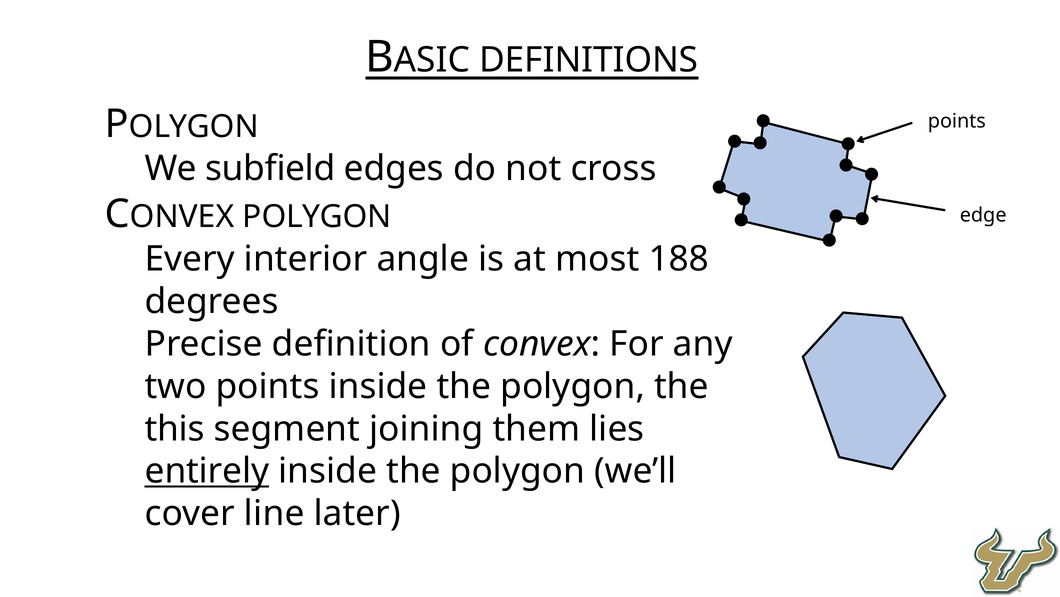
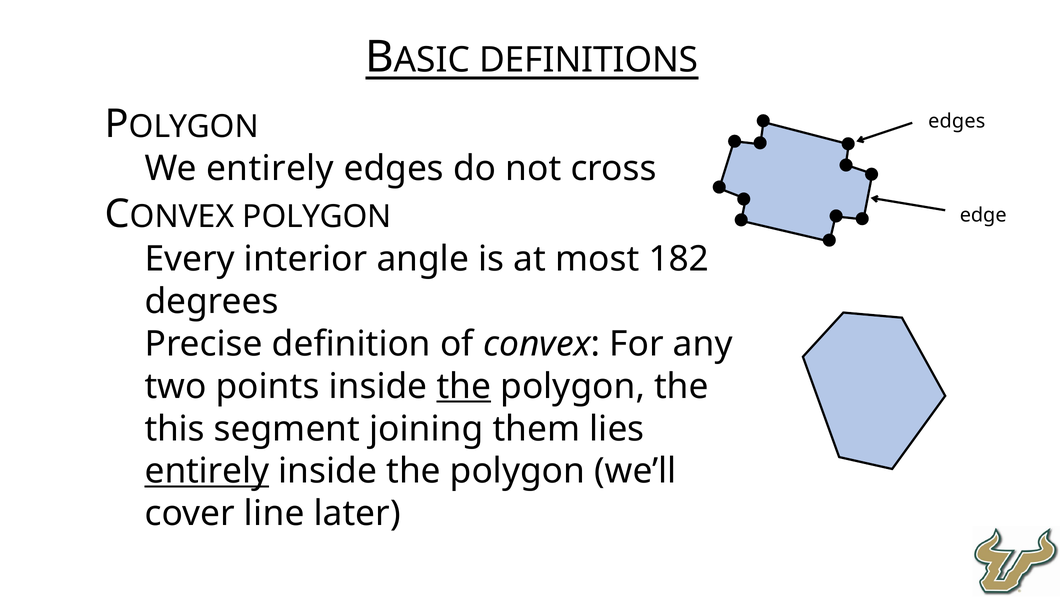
points at (957, 121): points -> edges
We subfield: subfield -> entirely
188: 188 -> 182
the at (464, 386) underline: none -> present
